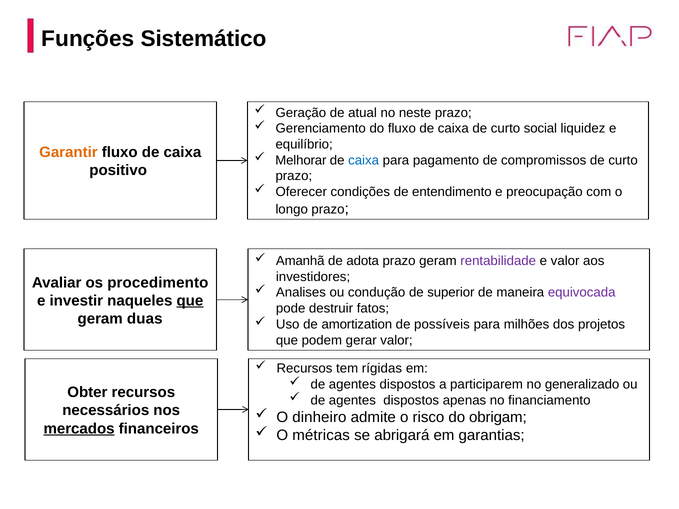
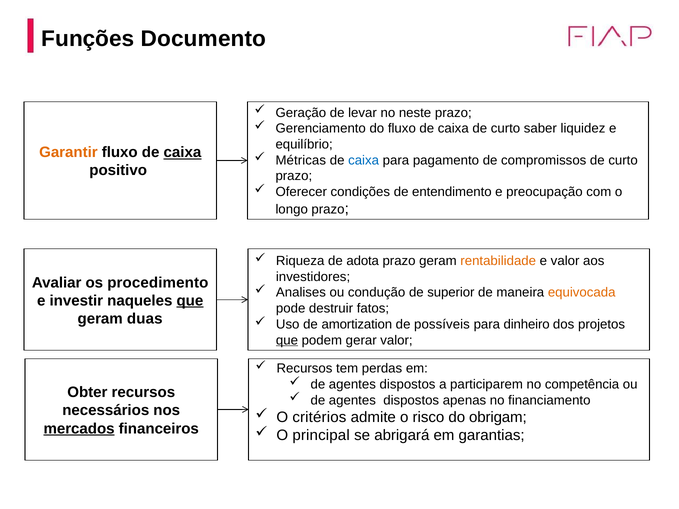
Sistemático: Sistemático -> Documento
atual: atual -> levar
social: social -> saber
caixa at (182, 153) underline: none -> present
Melhorar: Melhorar -> Métricas
Amanhã: Amanhã -> Riqueza
rentabilidade colour: purple -> orange
equivocada colour: purple -> orange
milhões: milhões -> dinheiro
que at (287, 340) underline: none -> present
rígidas: rígidas -> perdas
generalizado: generalizado -> competência
dinheiro: dinheiro -> critérios
métricas: métricas -> principal
